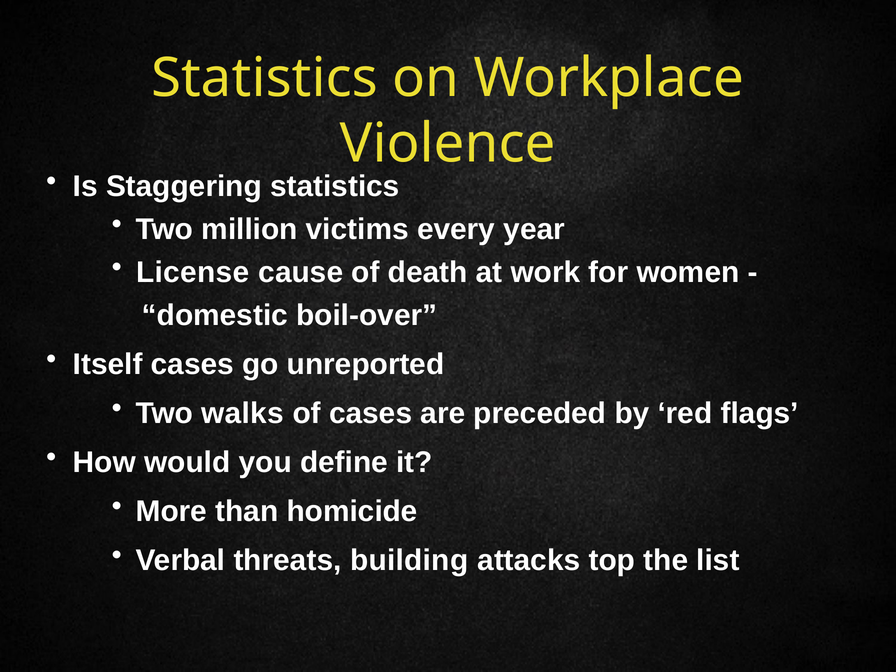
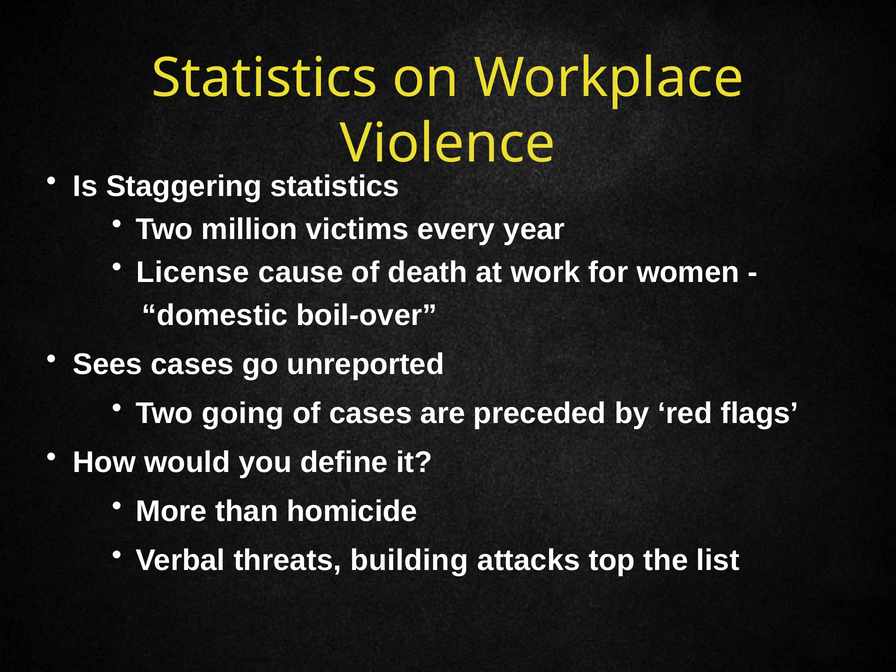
Itself: Itself -> Sees
walks: walks -> going
